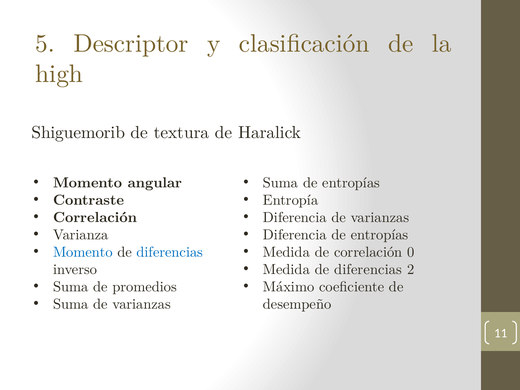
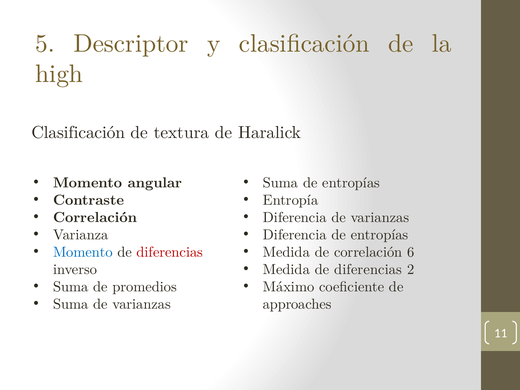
Shiguemorib at (78, 132): Shiguemorib -> Clasificación
diferencias at (170, 252) colour: blue -> red
0: 0 -> 6
desempeño: desempeño -> approaches
